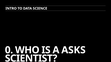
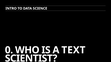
ASKS: ASKS -> TEXT
